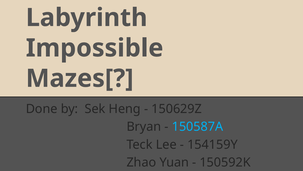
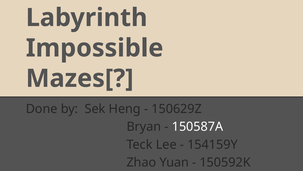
150587A colour: light blue -> white
